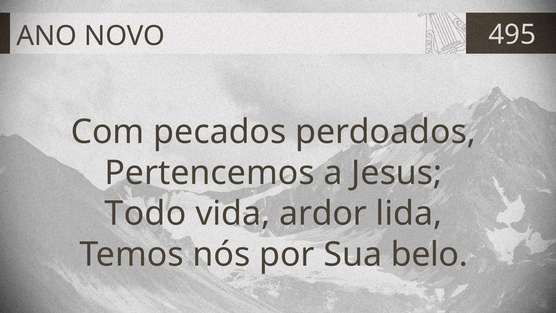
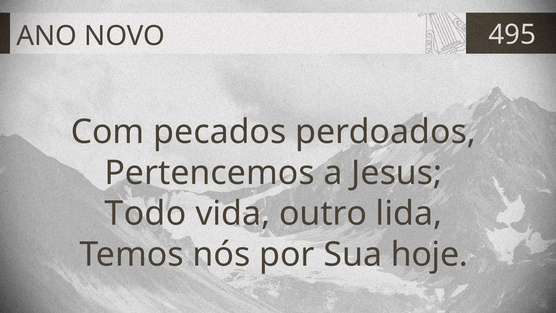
ardor: ardor -> outro
belo: belo -> hoje
